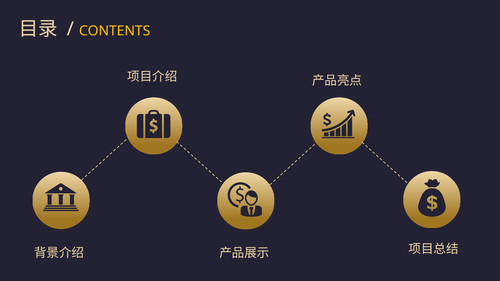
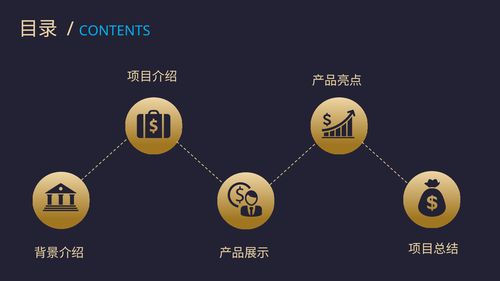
CONTENTS colour: yellow -> light blue
